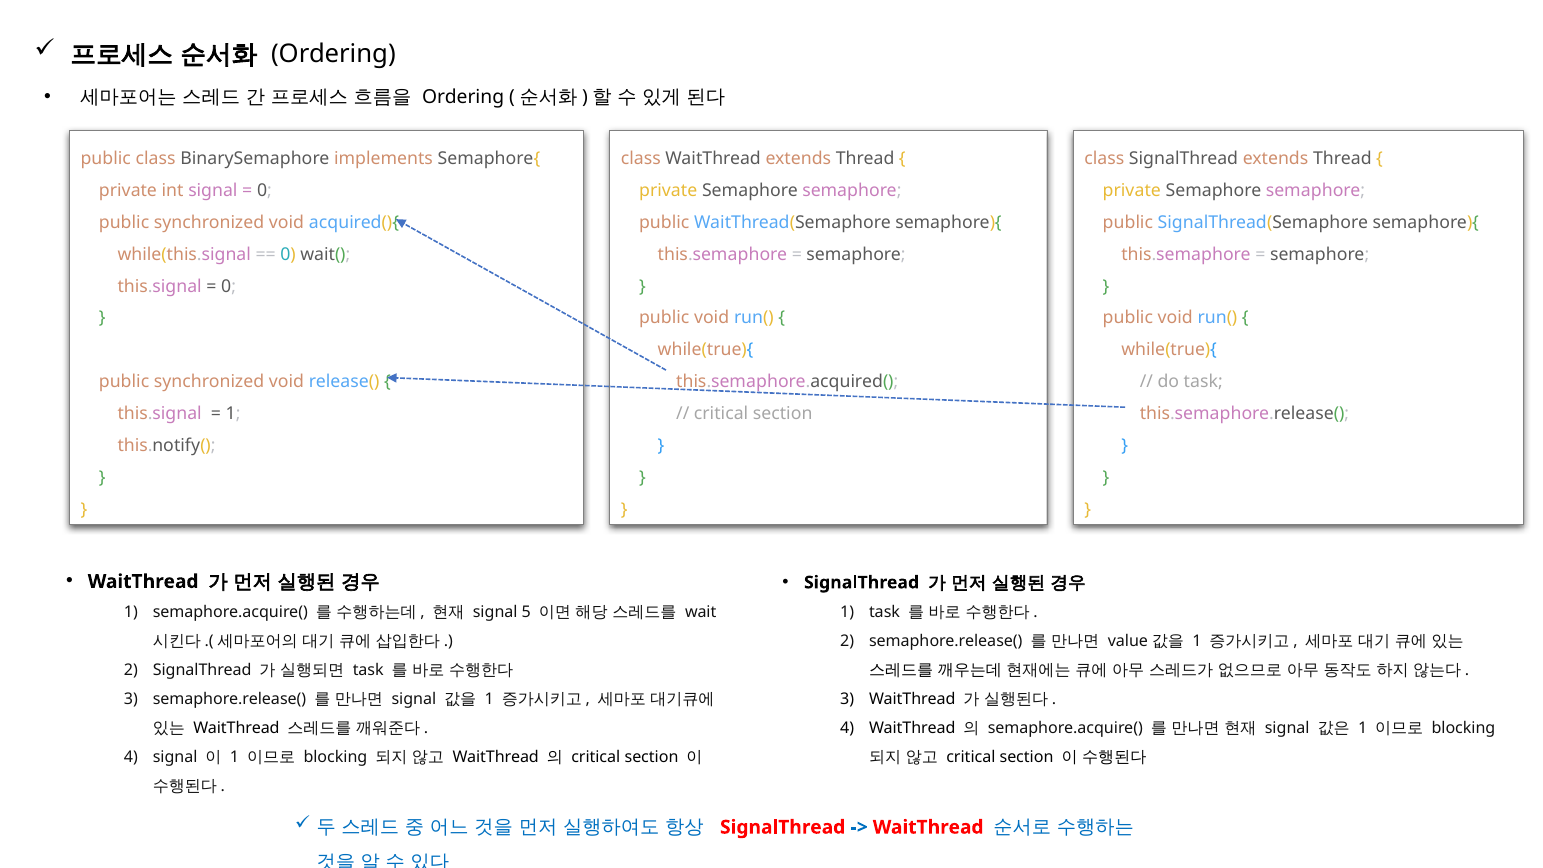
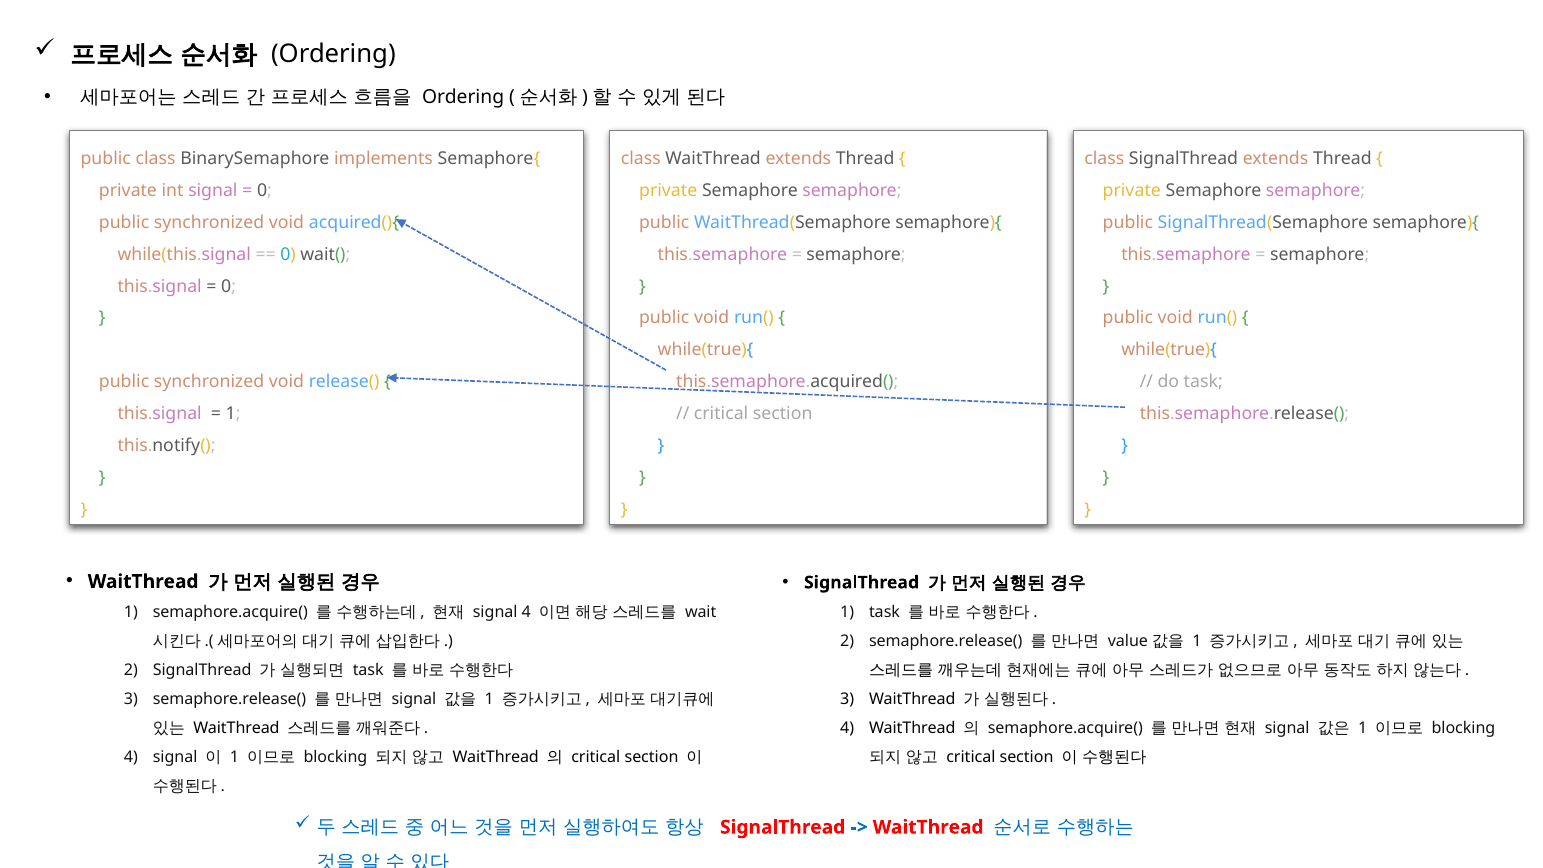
signal 5: 5 -> 4
